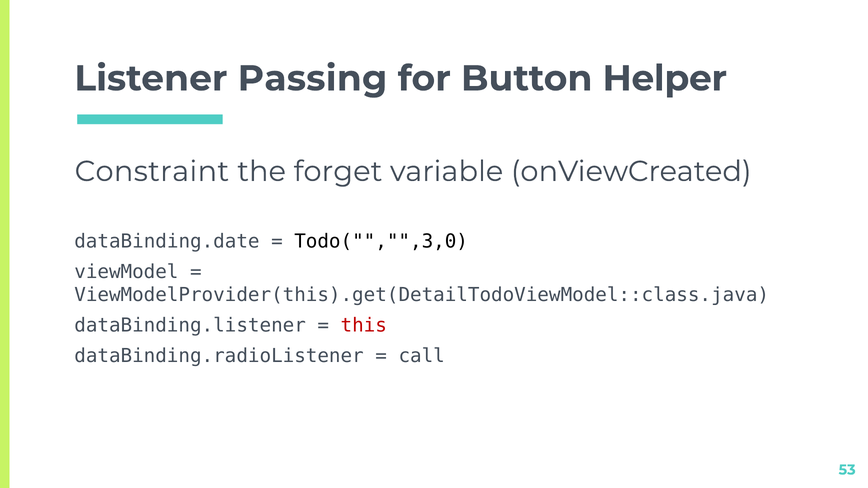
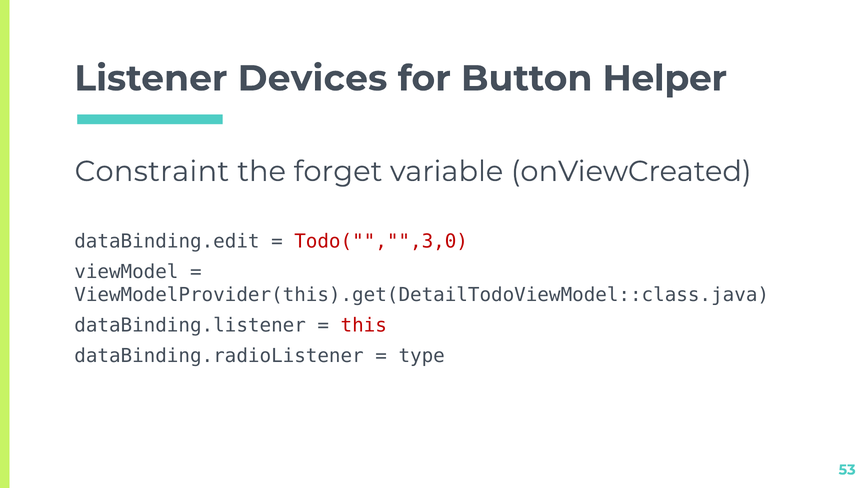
Passing: Passing -> Devices
dataBinding.date: dataBinding.date -> dataBinding.edit
Todo("","",3,0 colour: black -> red
call: call -> type
